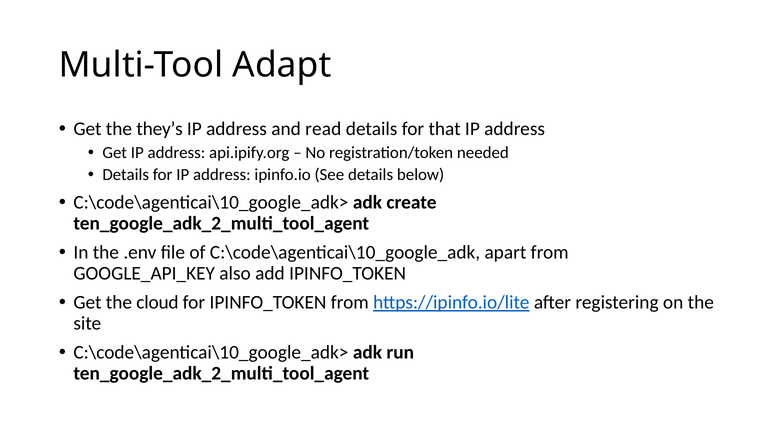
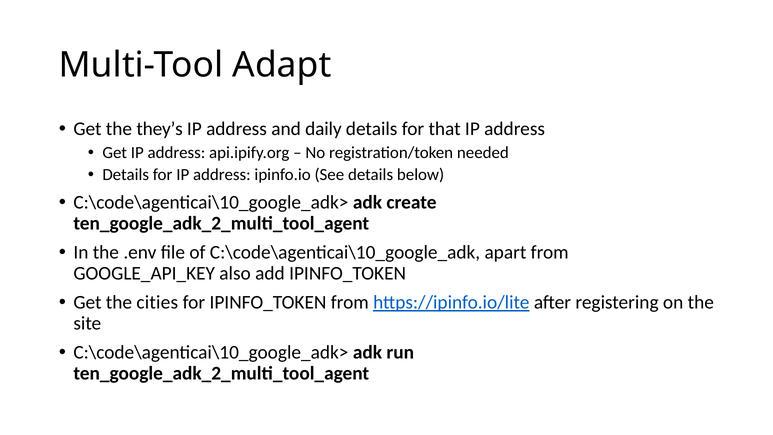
read: read -> daily
cloud: cloud -> cities
